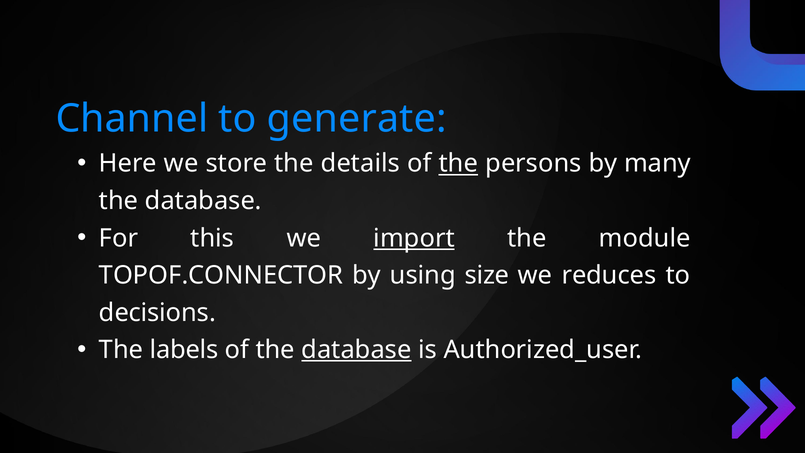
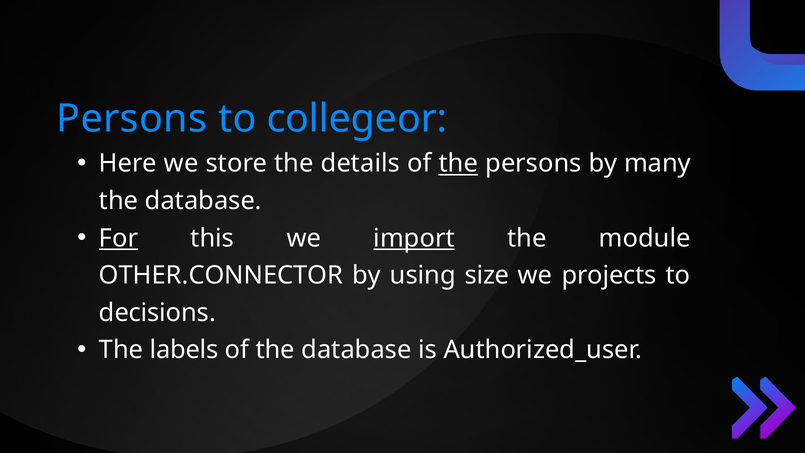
Channel at (132, 119): Channel -> Persons
generate: generate -> collegeor
For underline: none -> present
TOPOF.CONNECTOR: TOPOF.CONNECTOR -> OTHER.CONNECTOR
reduces: reduces -> projects
database at (356, 350) underline: present -> none
